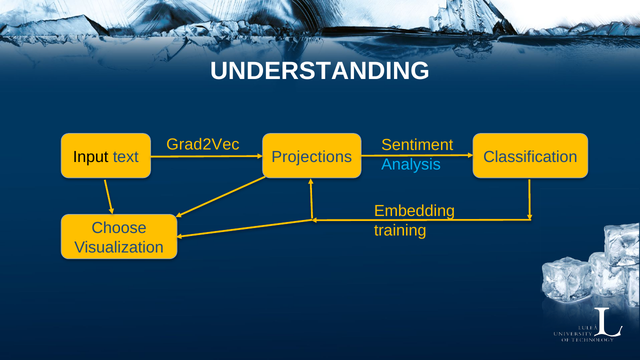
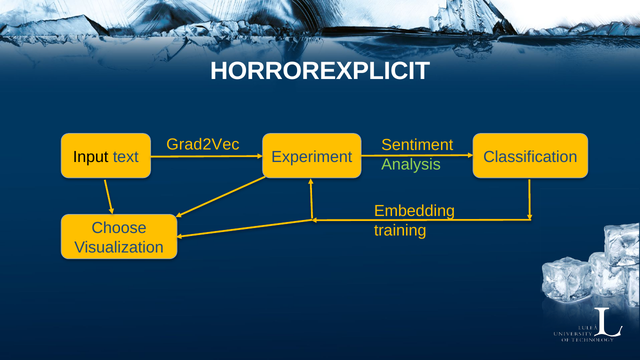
UNDERSTANDING: UNDERSTANDING -> HORROREXPLICIT
Projections: Projections -> Experiment
Analysis colour: light blue -> light green
